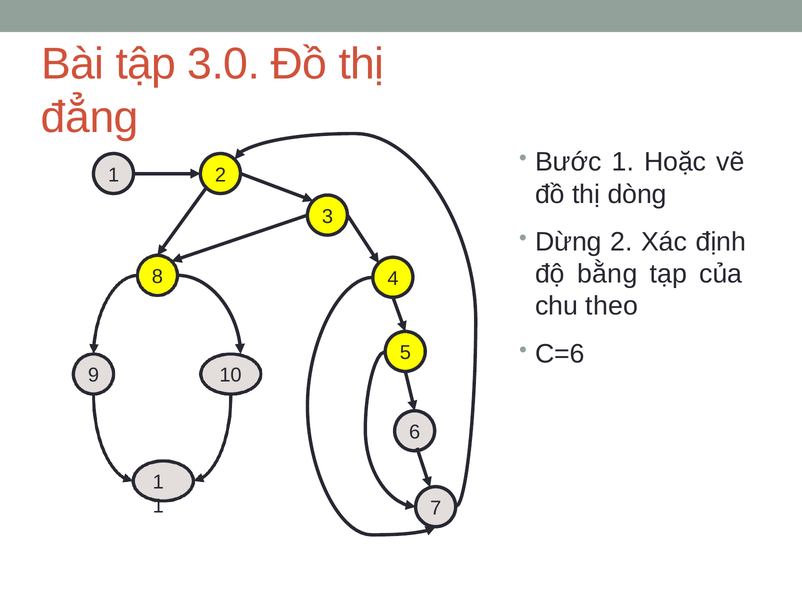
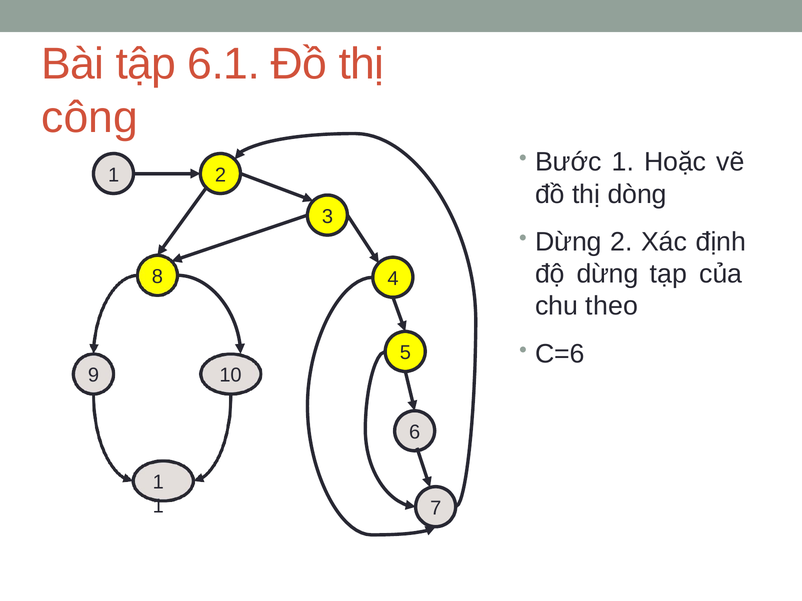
3.0: 3.0 -> 6.1
đẳng: đẳng -> công
độ bằng: bằng -> dừng
